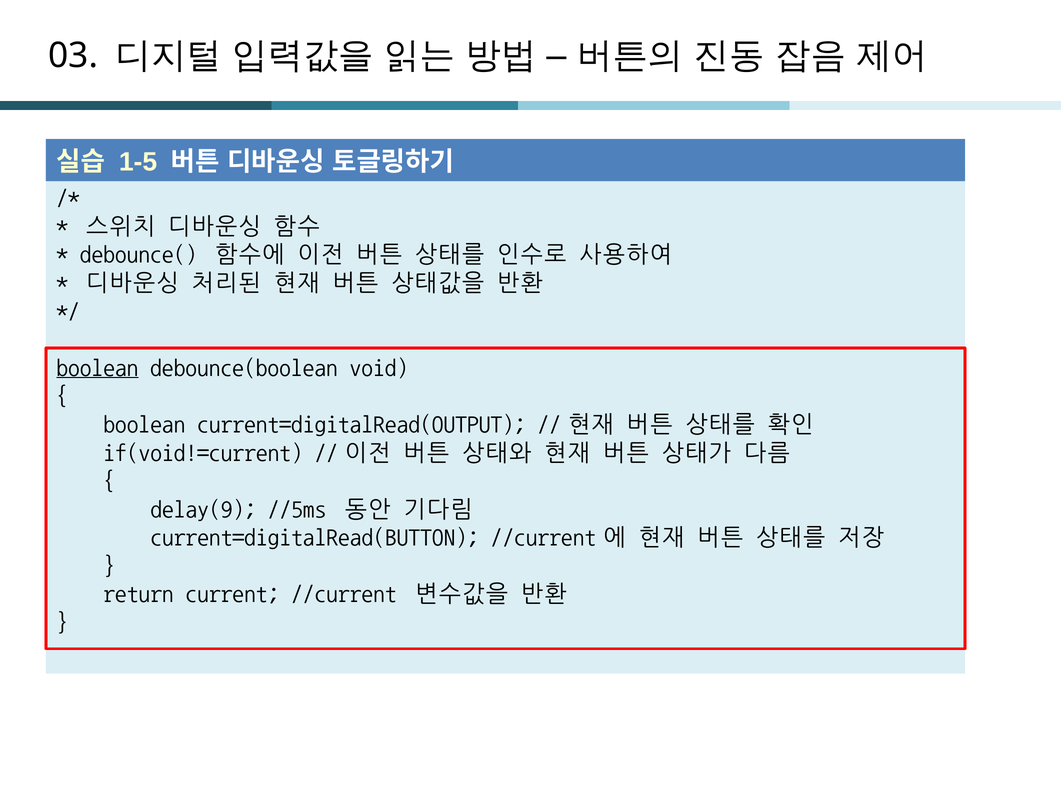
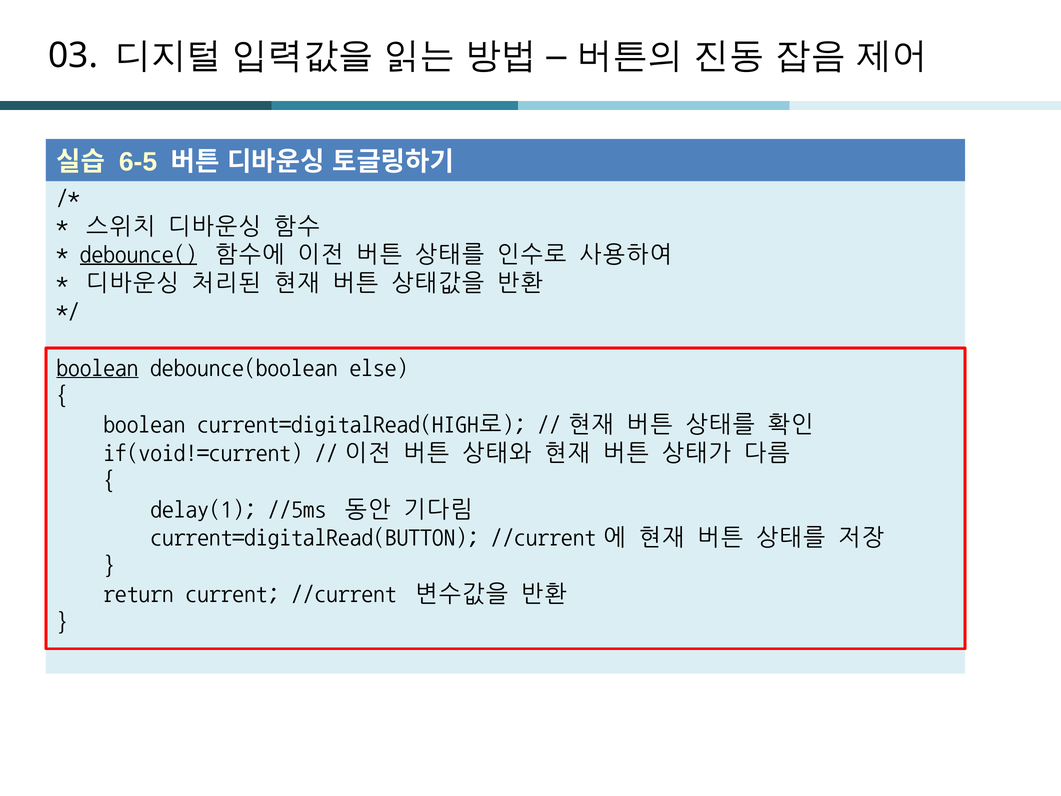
1-5: 1-5 -> 6-5
debounce( underline: none -> present
void: void -> else
current=digitalRead(OUTPUT: current=digitalRead(OUTPUT -> current=digitalRead(HIGH로
delay(9: delay(9 -> delay(1
